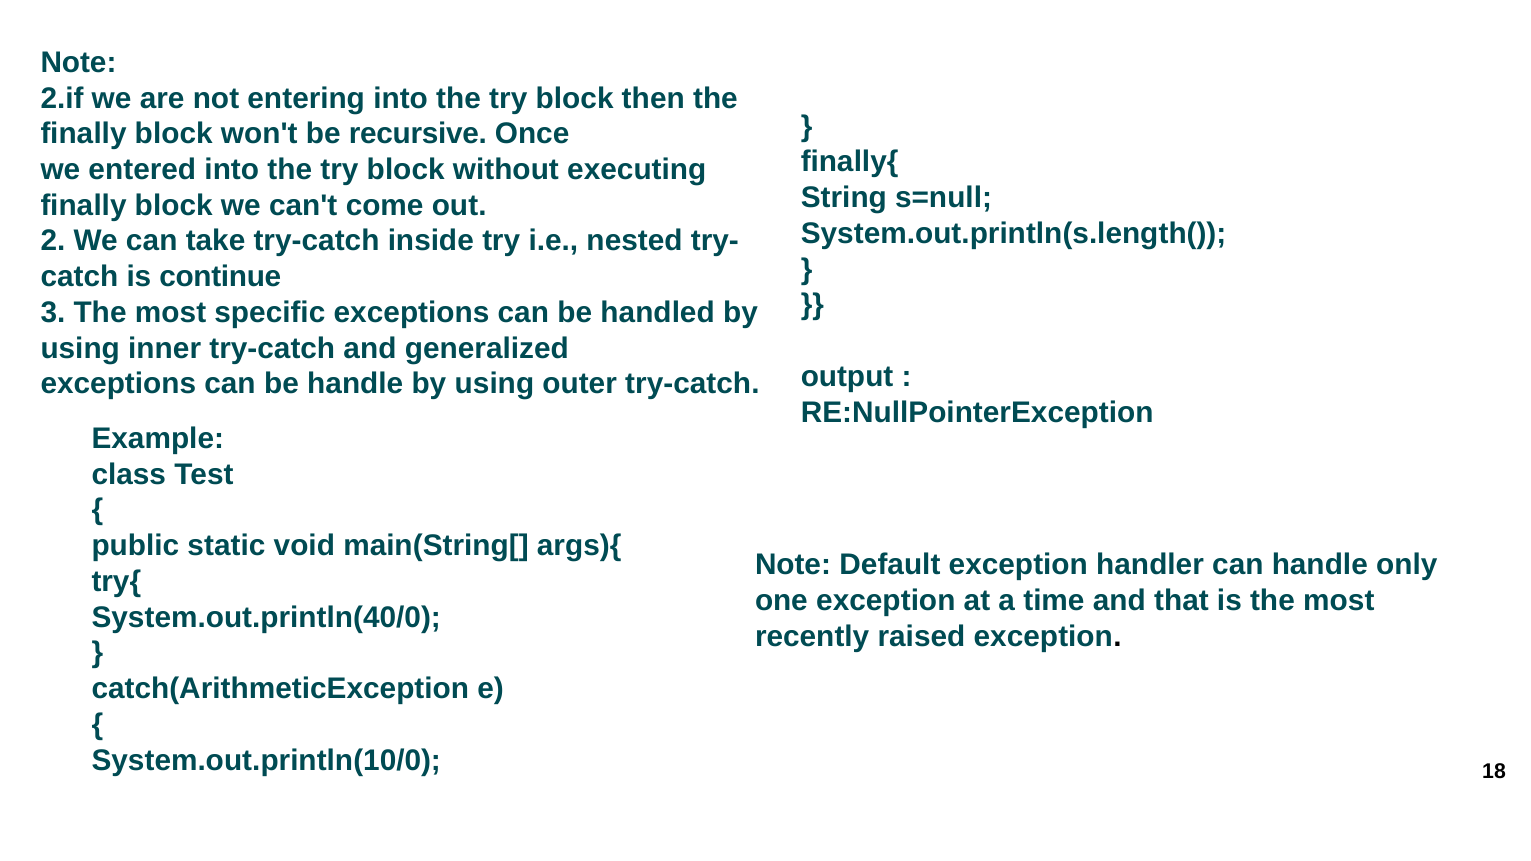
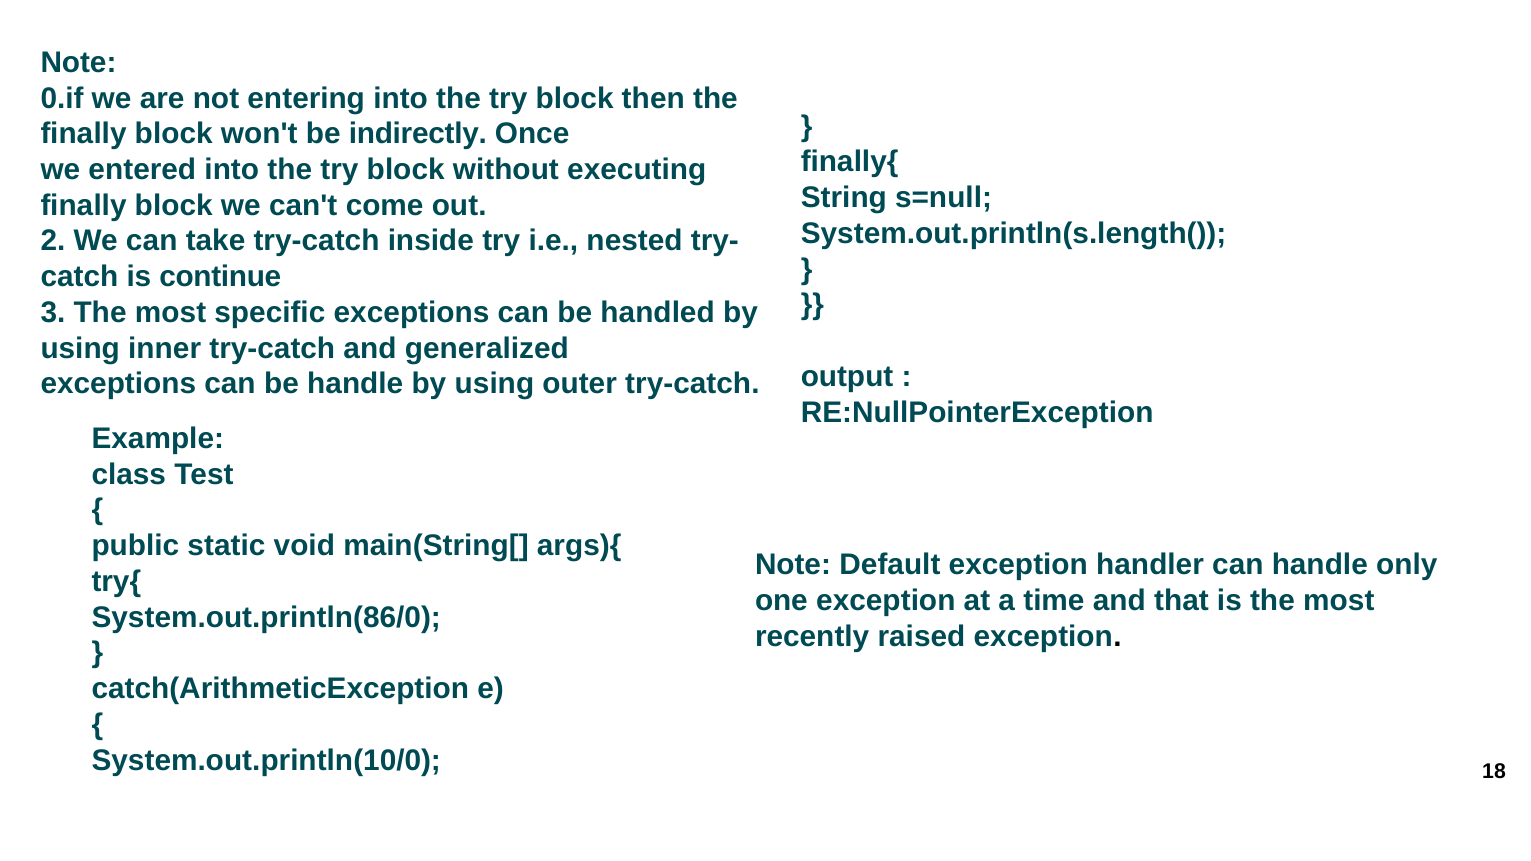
2.if: 2.if -> 0.if
recursive: recursive -> indirectly
System.out.println(40/0: System.out.println(40/0 -> System.out.println(86/0
